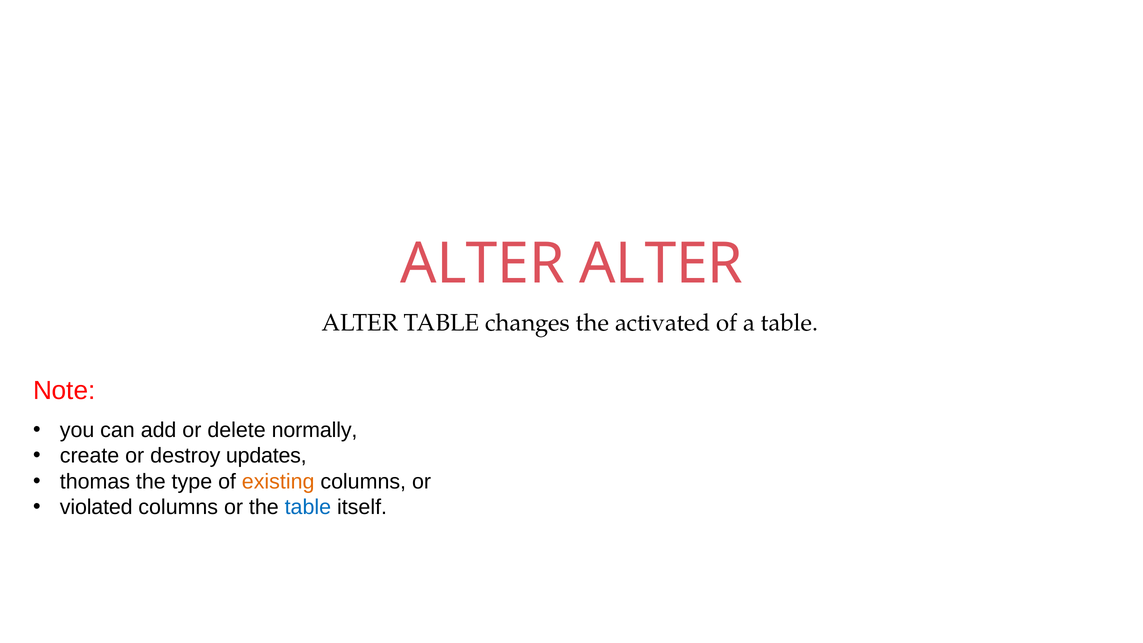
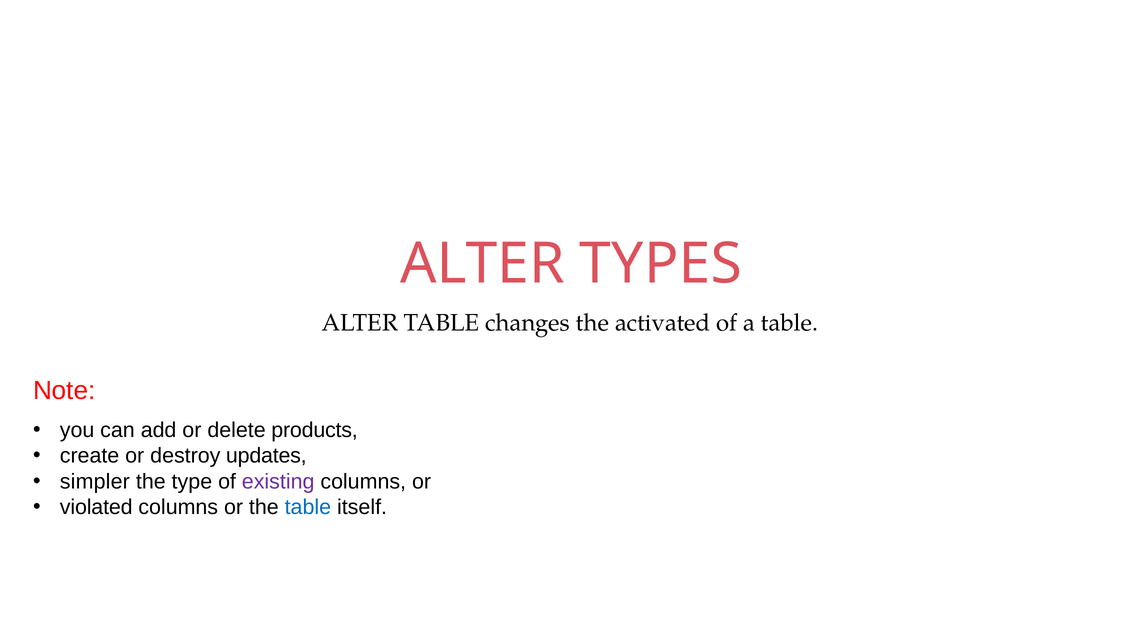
ALTER at (661, 264): ALTER -> TYPES
normally: normally -> products
thomas: thomas -> simpler
existing colour: orange -> purple
